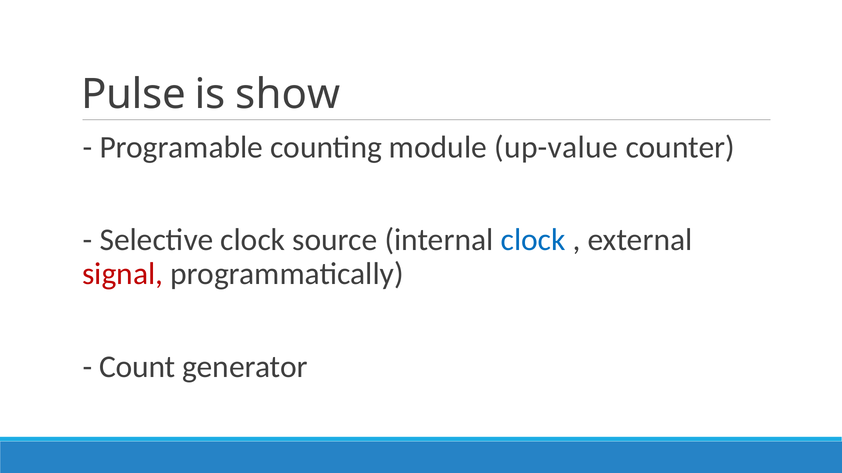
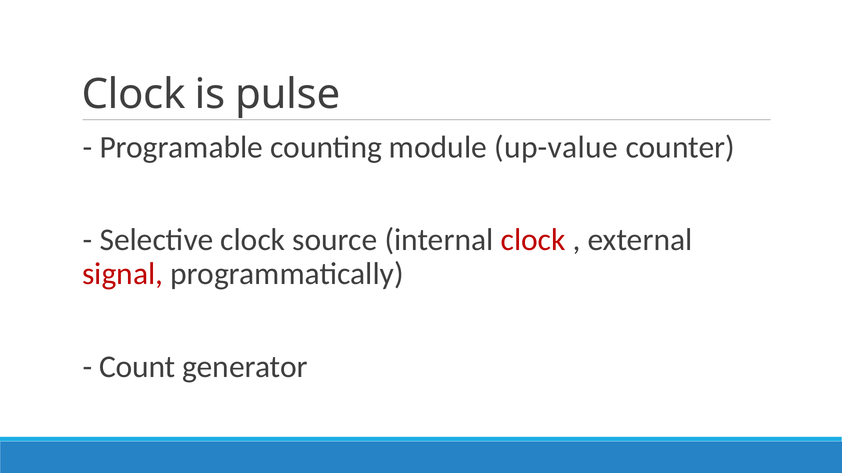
Pulse at (134, 94): Pulse -> Clock
show: show -> pulse
clock at (533, 240) colour: blue -> red
